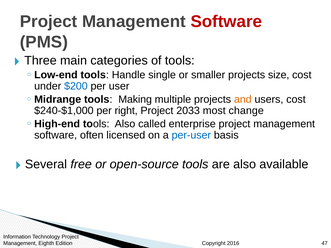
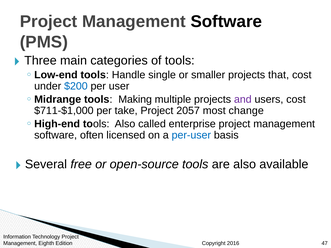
Software at (226, 22) colour: red -> black
size: size -> that
and colour: orange -> purple
$240-$1,000: $240-$1,000 -> $711-$1,000
right: right -> take
2033: 2033 -> 2057
